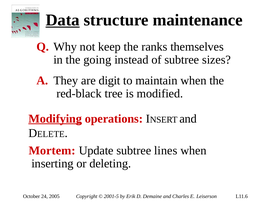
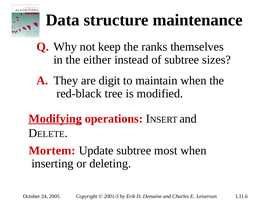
Data underline: present -> none
going: going -> either
lines: lines -> most
